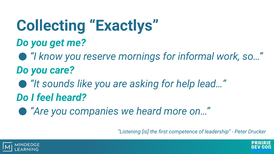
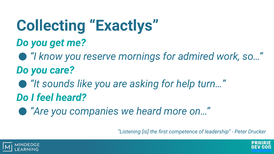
informal: informal -> admired
lead…: lead… -> turn…
